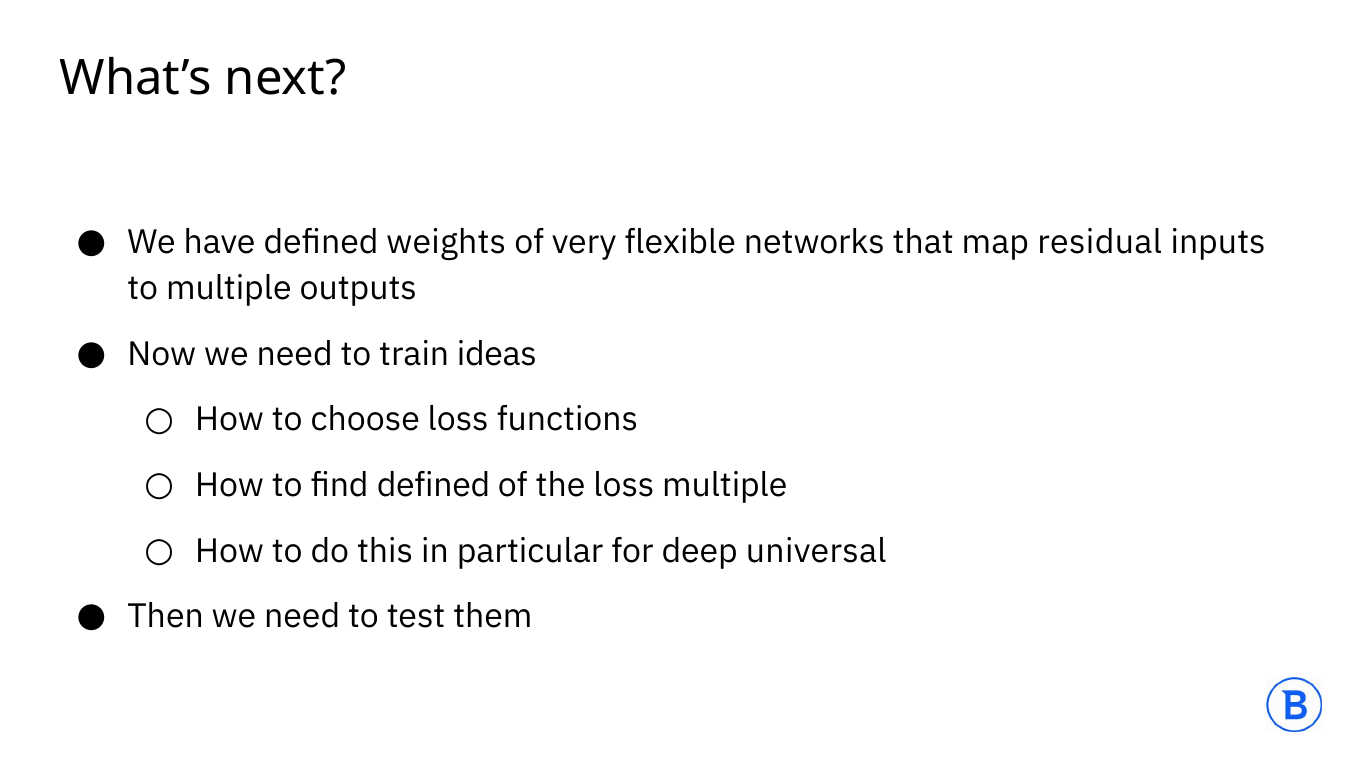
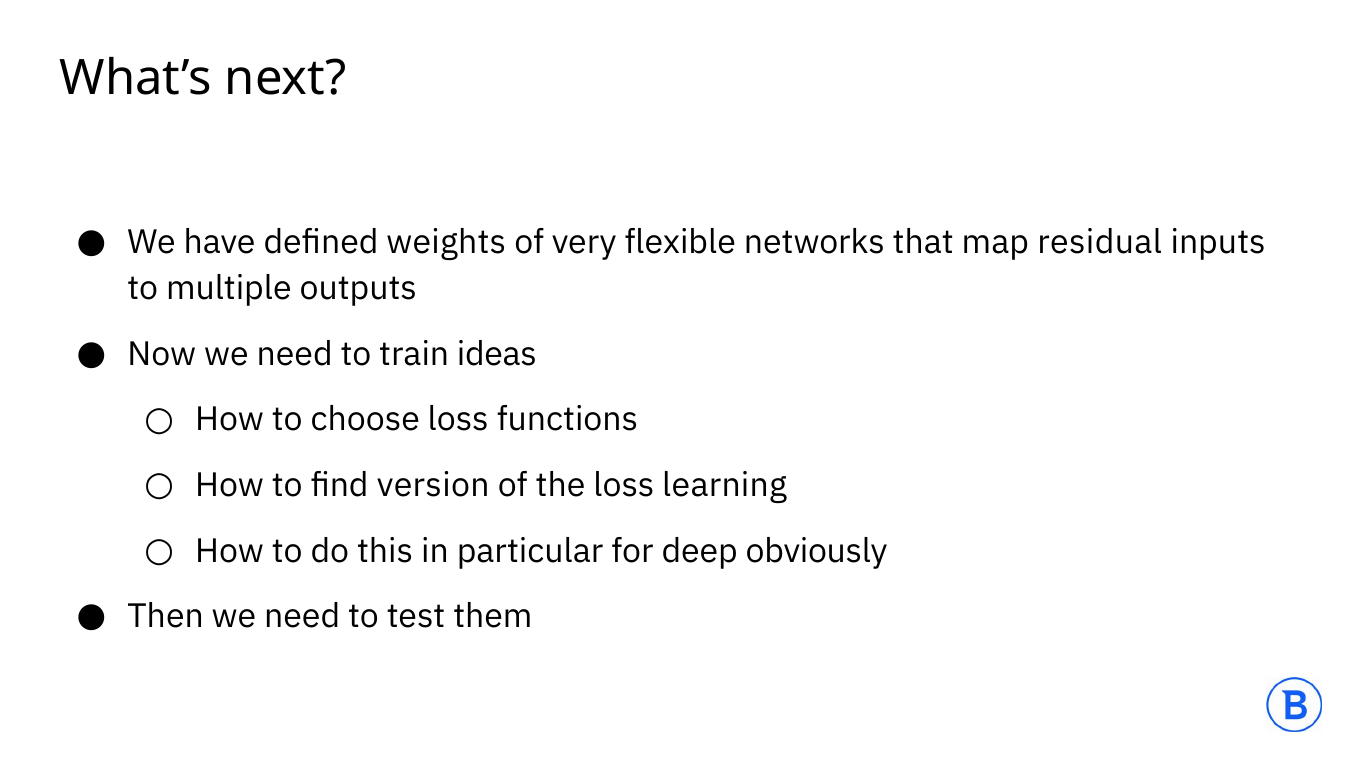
find defined: defined -> version
loss multiple: multiple -> learning
universal: universal -> obviously
